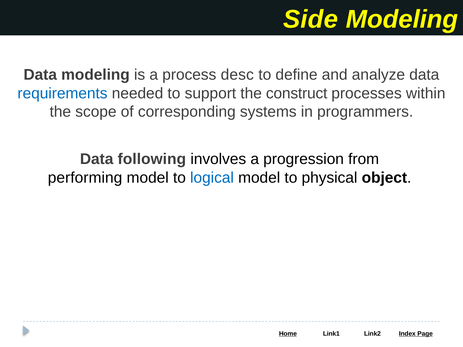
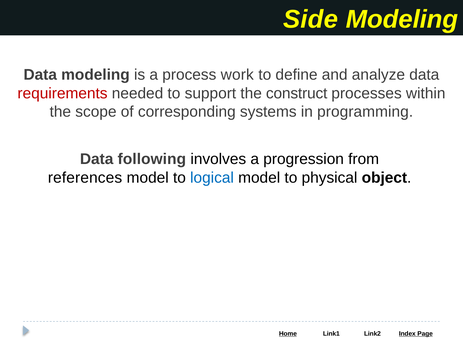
desc: desc -> work
requirements colour: blue -> red
programmers: programmers -> programming
performing: performing -> references
